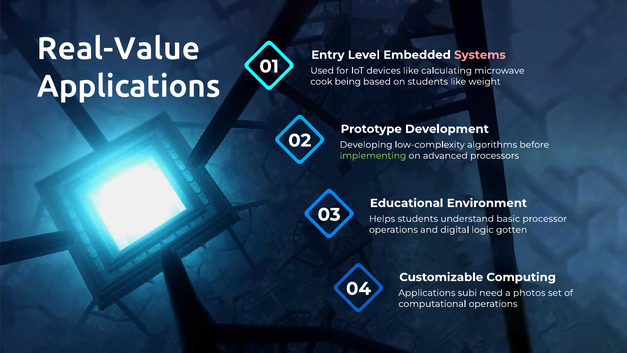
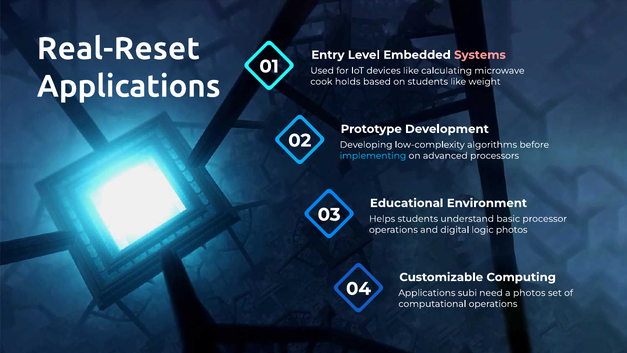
Real-Value: Real-Value -> Real-Reset
being: being -> holds
implementing colour: light green -> light blue
logic gotten: gotten -> photos
